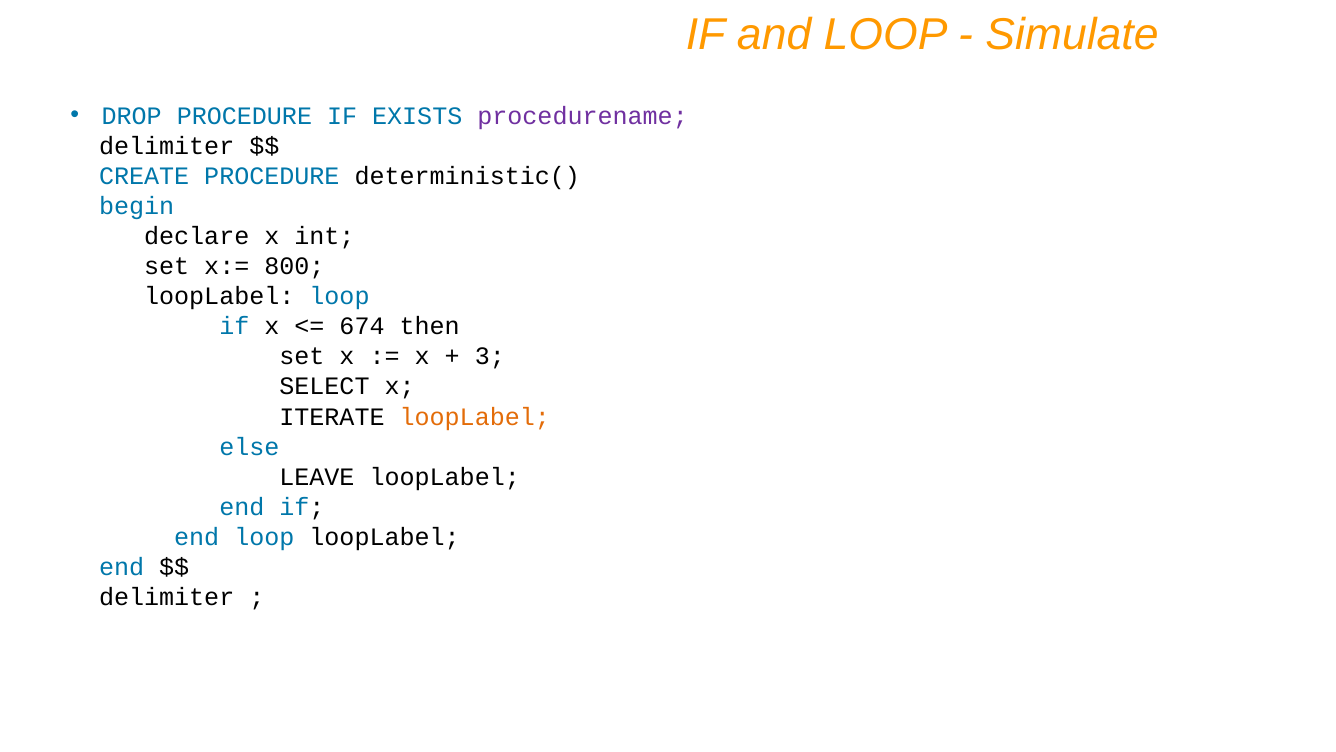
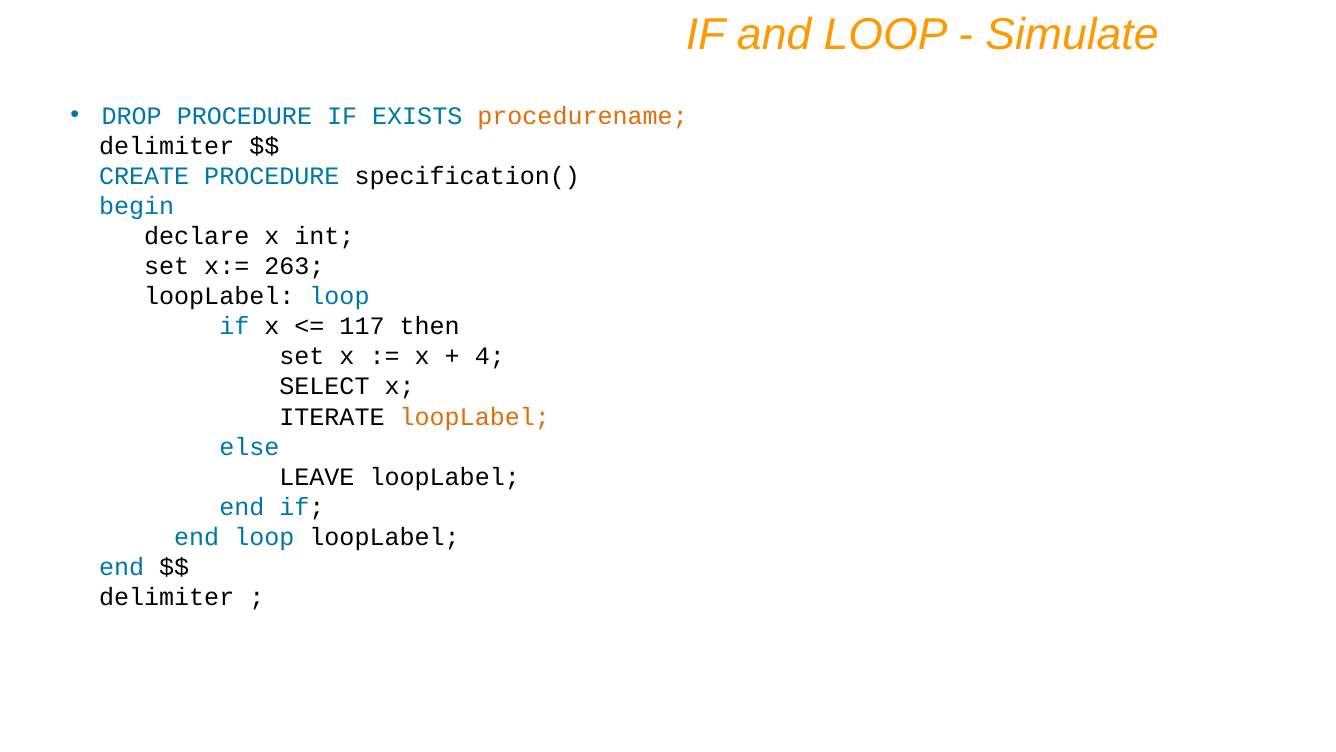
procedurename colour: purple -> orange
deterministic(: deterministic( -> specification(
800: 800 -> 263
674: 674 -> 117
3: 3 -> 4
